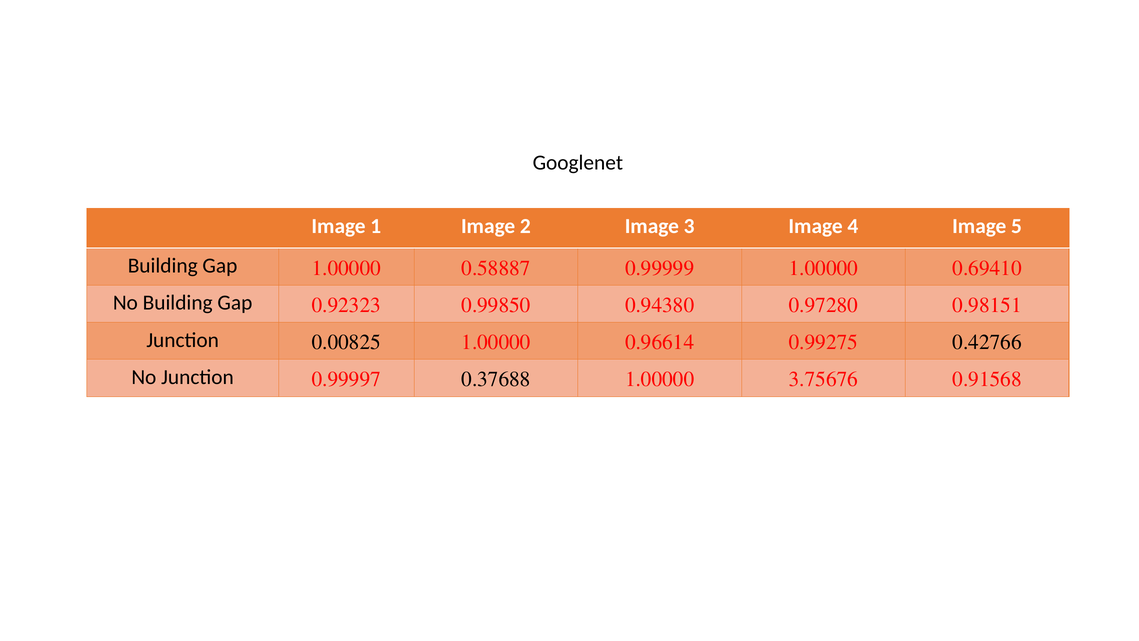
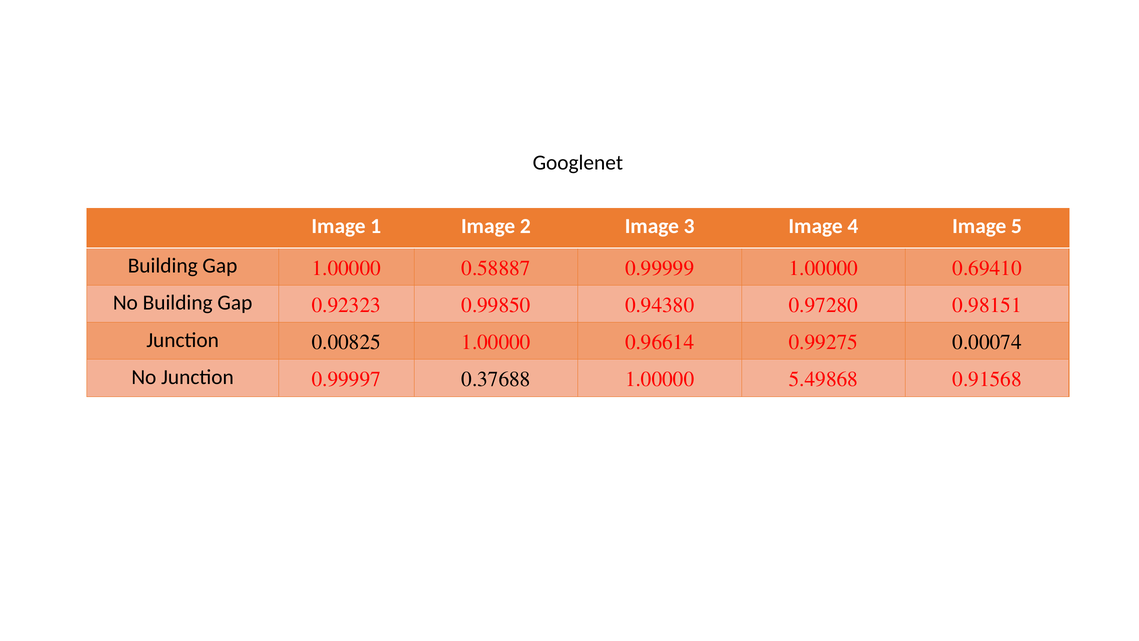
0.42766: 0.42766 -> 0.00074
3.75676: 3.75676 -> 5.49868
